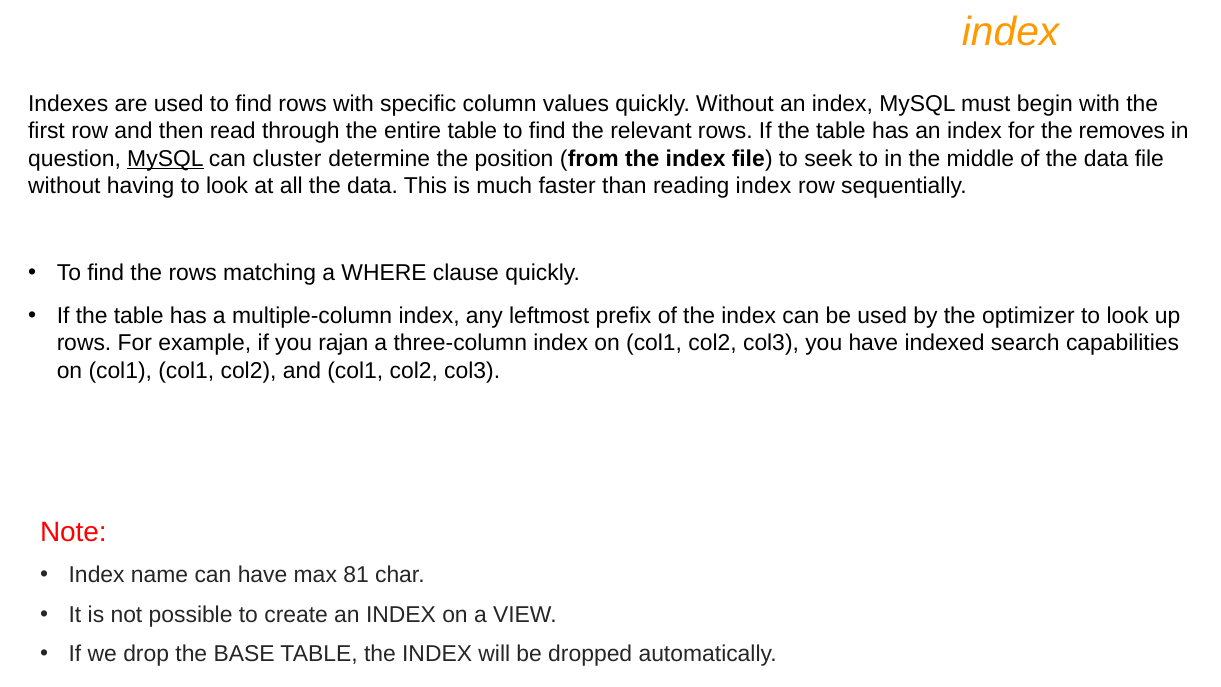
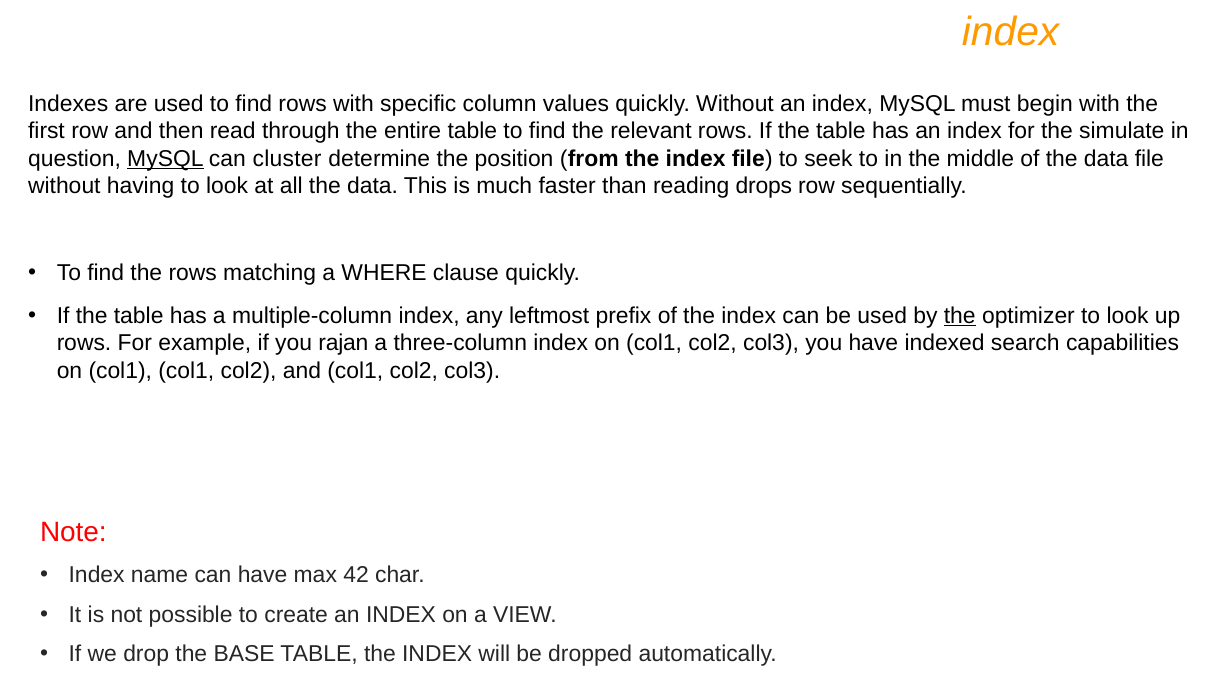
removes: removes -> simulate
reading index: index -> drops
the at (960, 316) underline: none -> present
81: 81 -> 42
